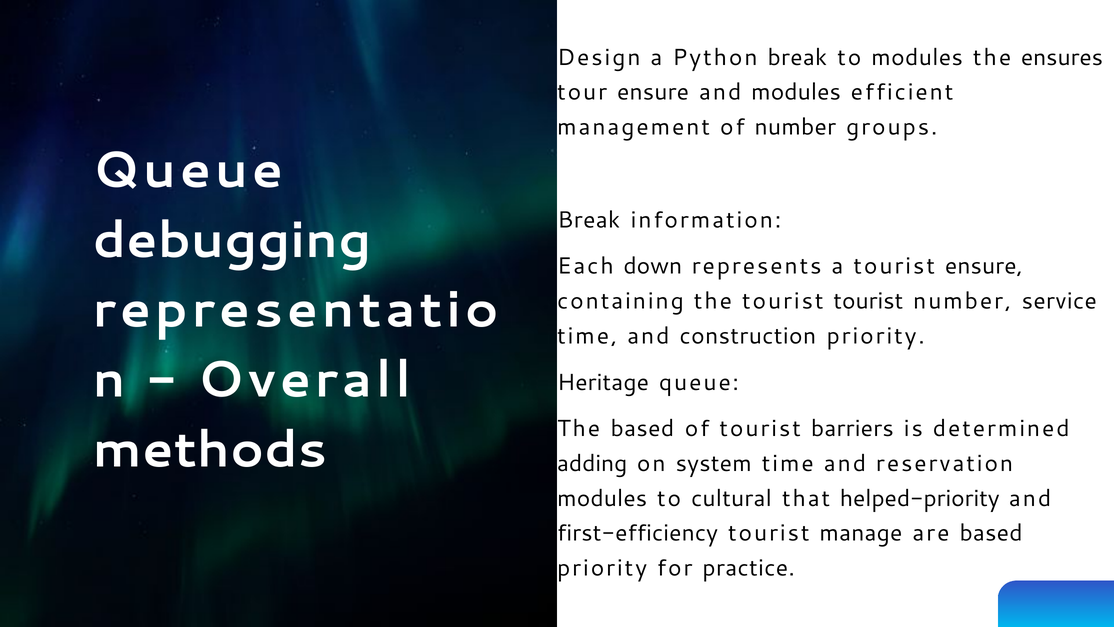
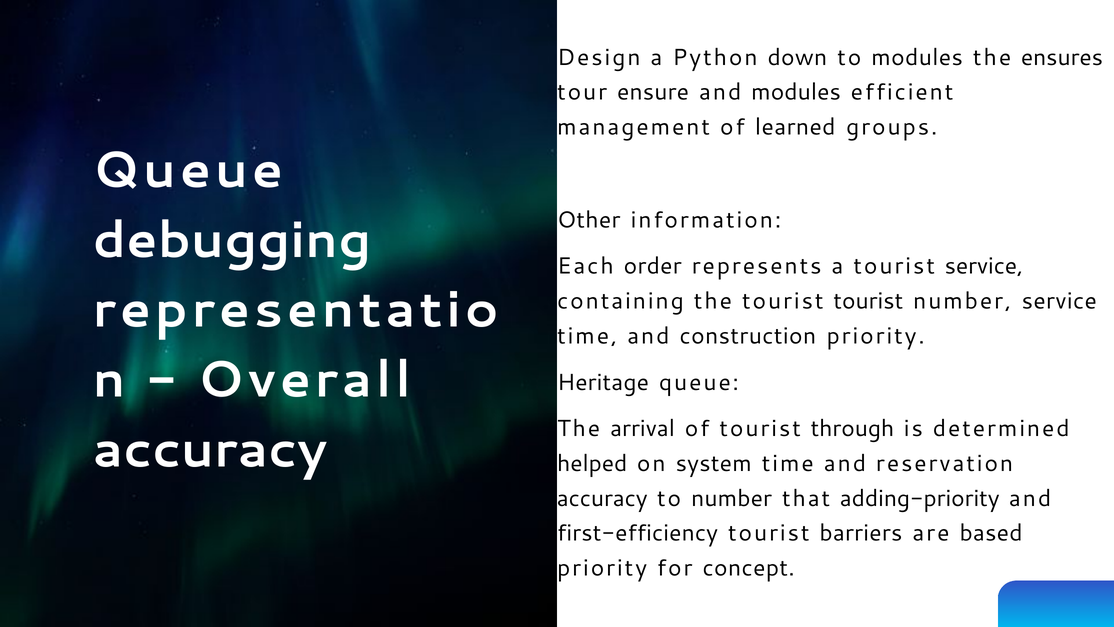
Python break: break -> down
of number: number -> learned
Break at (589, 220): Break -> Other
down: down -> order
tourist ensure: ensure -> service
The based: based -> arrival
tourist barriers: barriers -> through
methods at (210, 450): methods -> accuracy
adding: adding -> helped
modules at (602, 498): modules -> accuracy
to cultural: cultural -> number
helped-priority: helped-priority -> adding-priority
tourist manage: manage -> barriers
practice: practice -> concept
